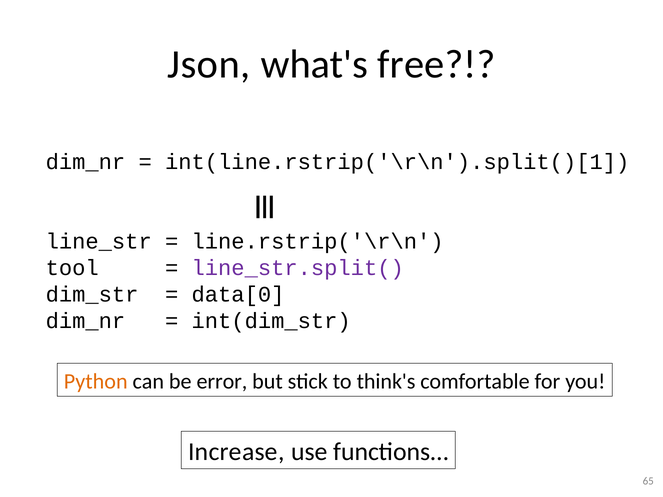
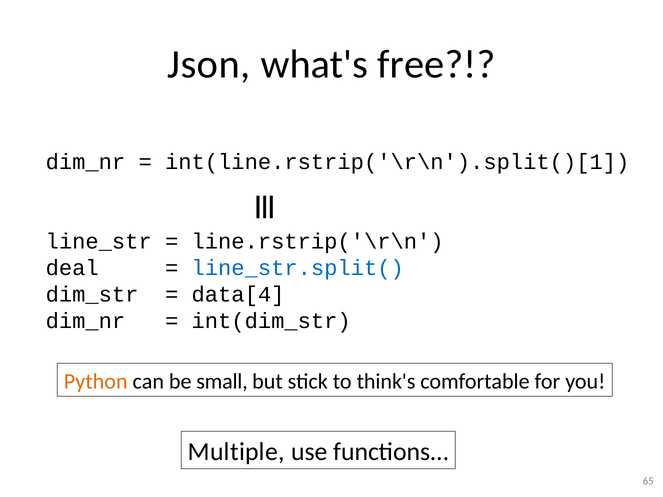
tool: tool -> deal
line_str.split( colour: purple -> blue
data[0: data[0 -> data[4
error: error -> small
Increase: Increase -> Multiple
